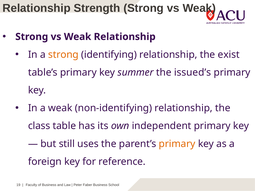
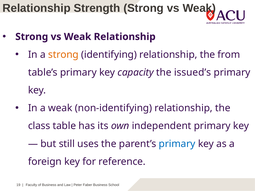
exist: exist -> from
summer: summer -> capacity
primary at (177, 144) colour: orange -> blue
